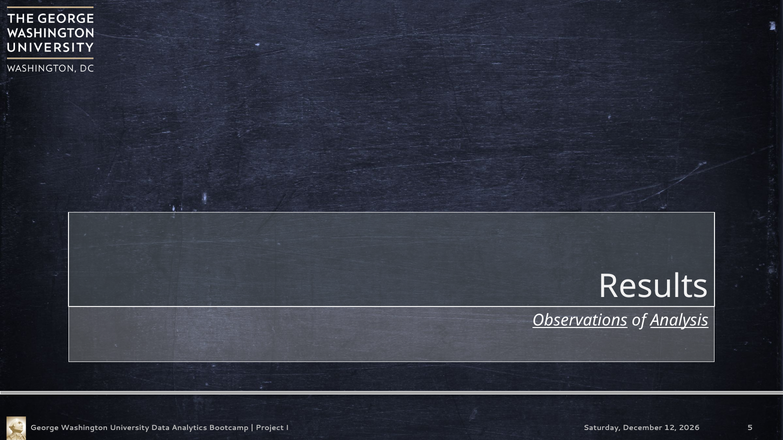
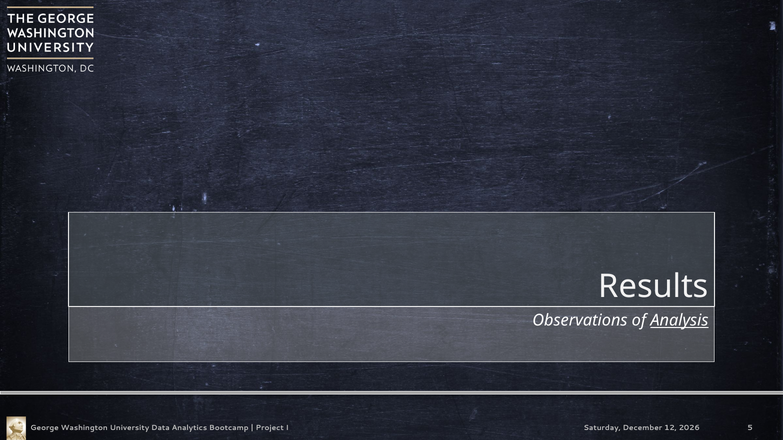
Observations underline: present -> none
